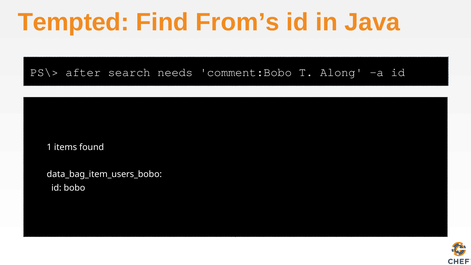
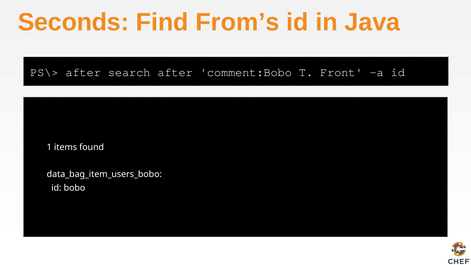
Tempted: Tempted -> Seconds
search needs: needs -> after
Along: Along -> Front
